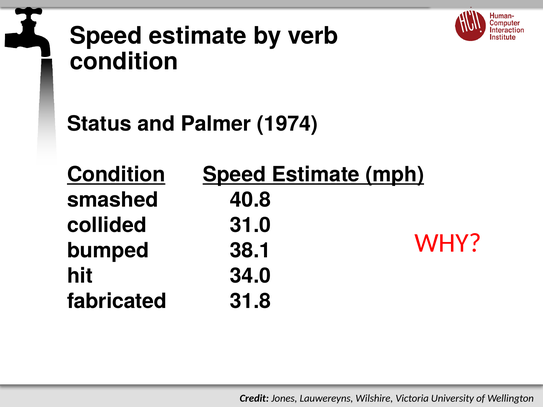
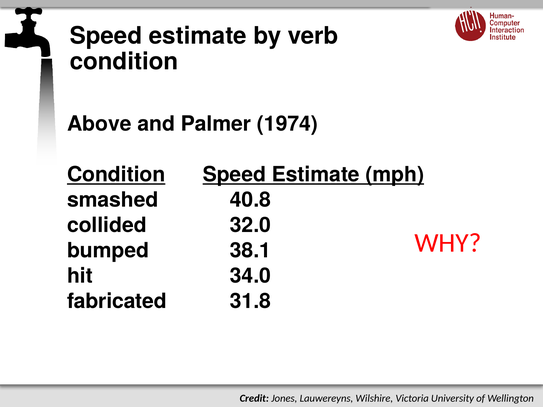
Status: Status -> Above
31.0: 31.0 -> 32.0
